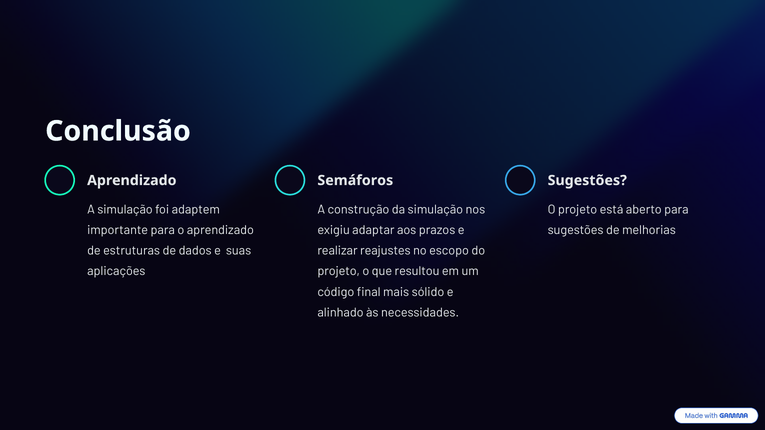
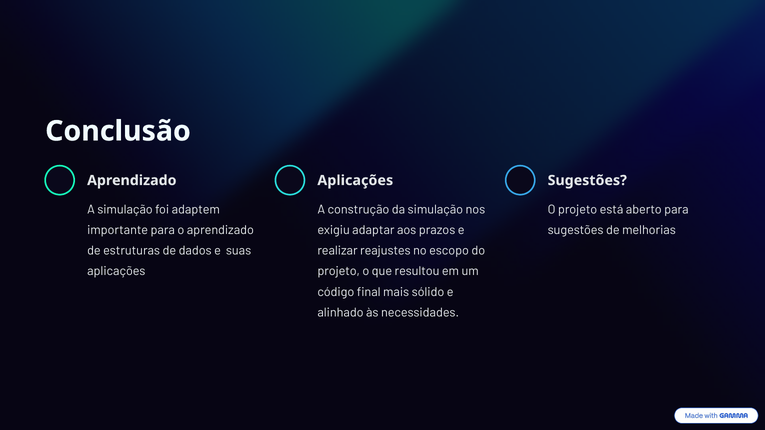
Semáforos at (355, 181): Semáforos -> Aplicações
